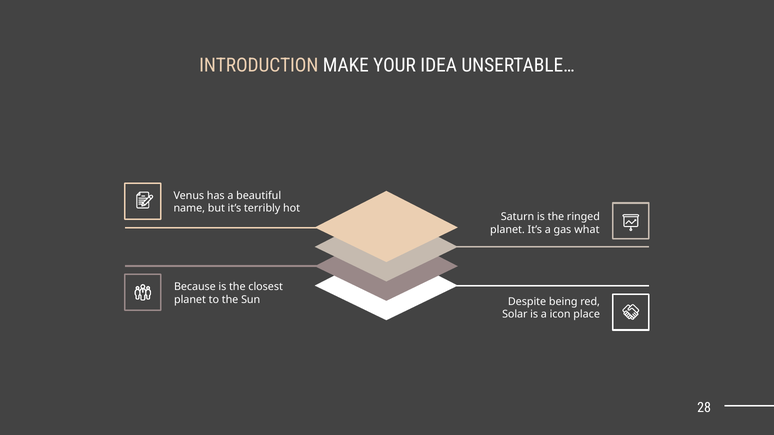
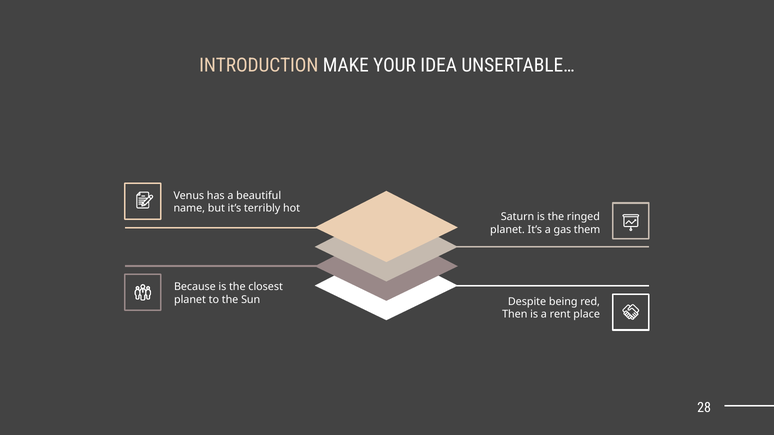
what: what -> them
Solar: Solar -> Then
icon: icon -> rent
